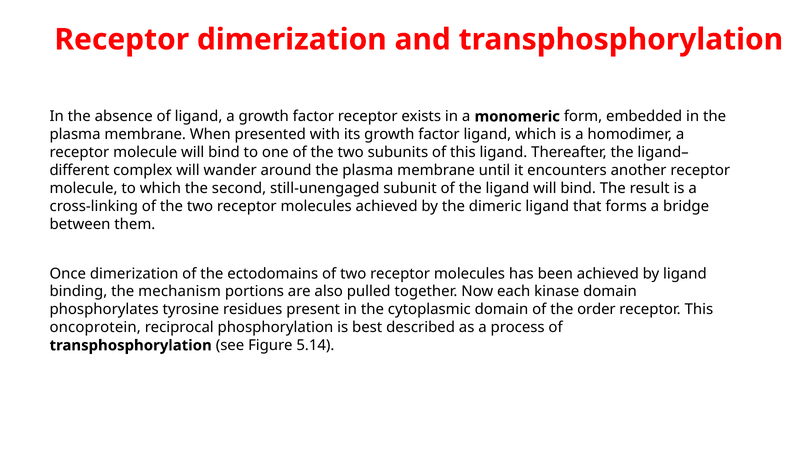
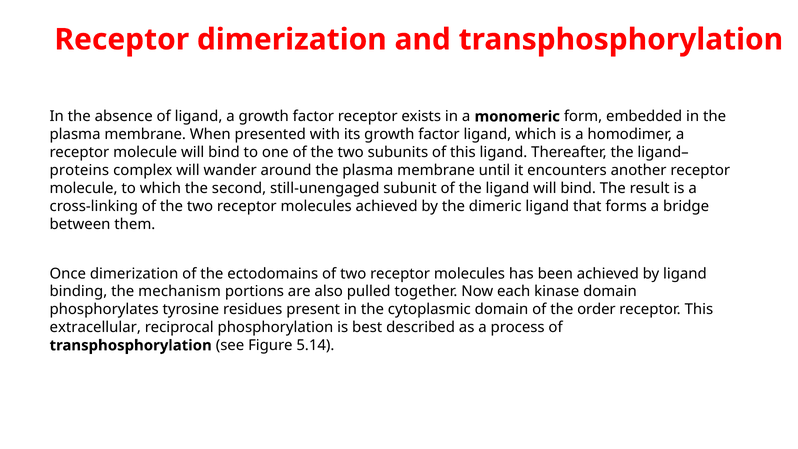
different: different -> proteins
oncoprotein: oncoprotein -> extracellular
